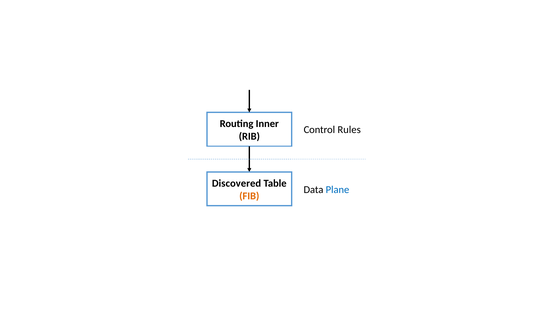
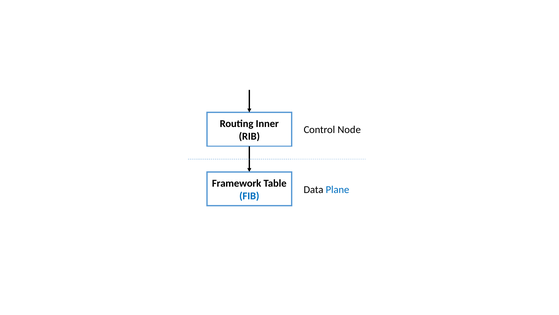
Rules: Rules -> Node
Discovered: Discovered -> Framework
FIB colour: orange -> blue
